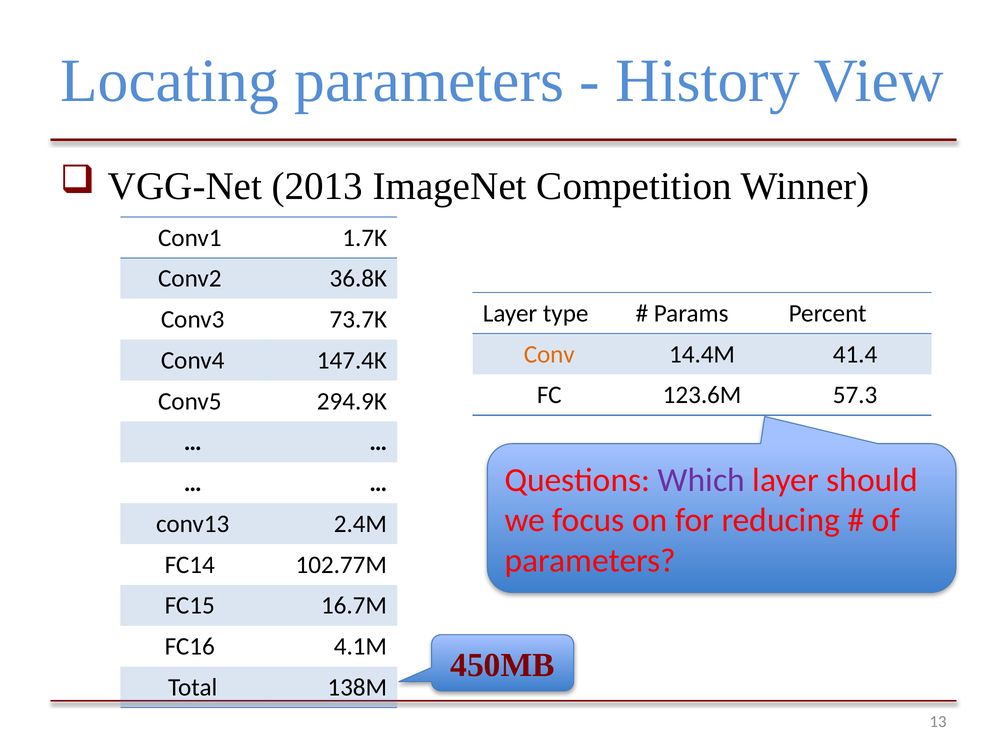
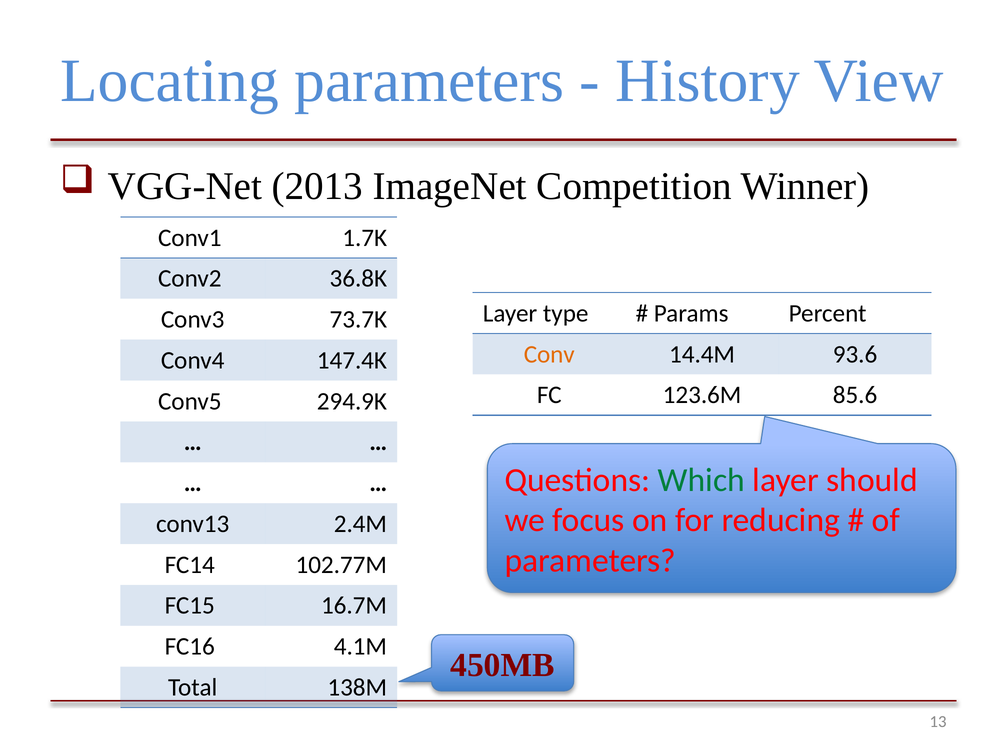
41.4: 41.4 -> 93.6
57.3: 57.3 -> 85.6
Which colour: purple -> green
